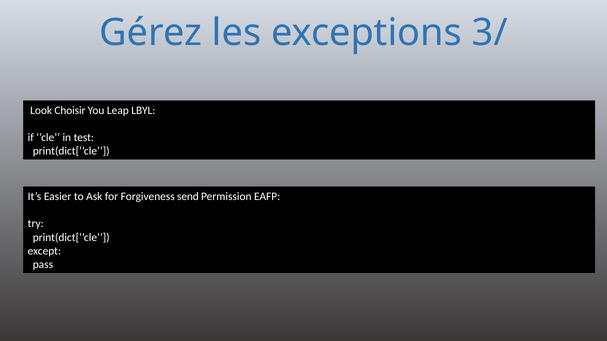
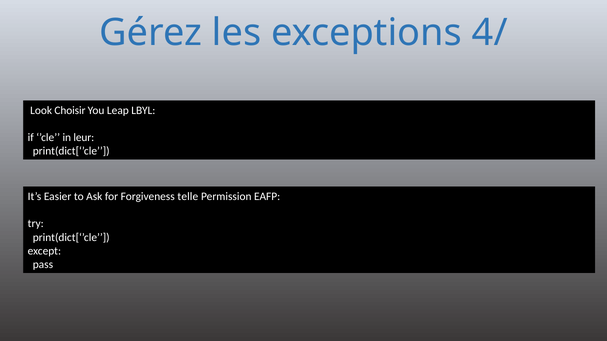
3/: 3/ -> 4/
test: test -> leur
send: send -> telle
